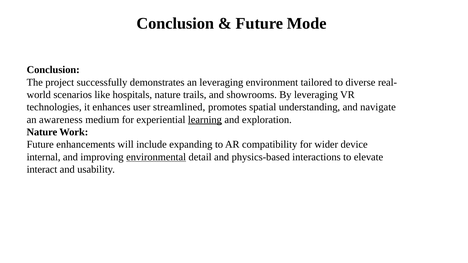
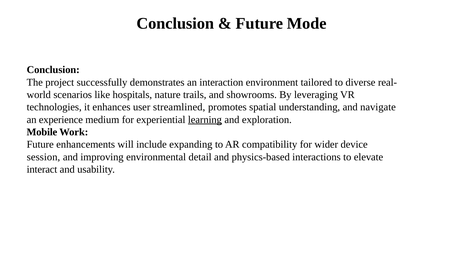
an leveraging: leveraging -> interaction
awareness: awareness -> experience
Nature at (42, 132): Nature -> Mobile
internal: internal -> session
environmental underline: present -> none
